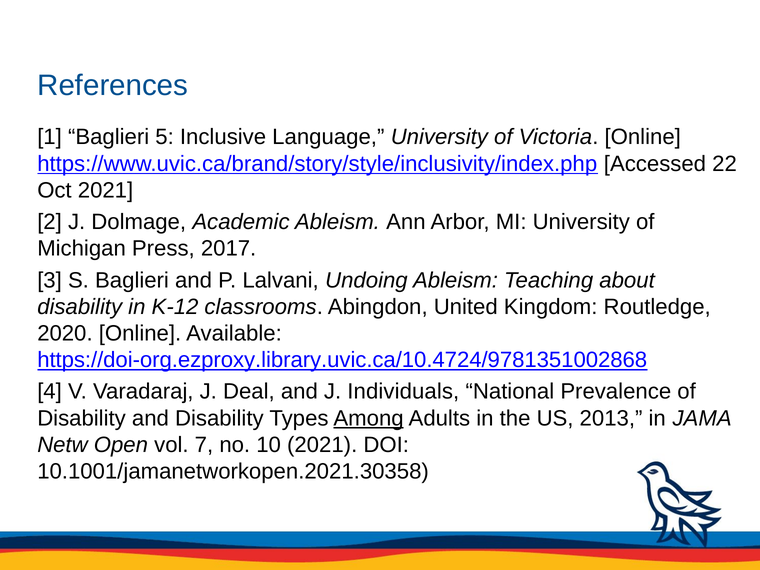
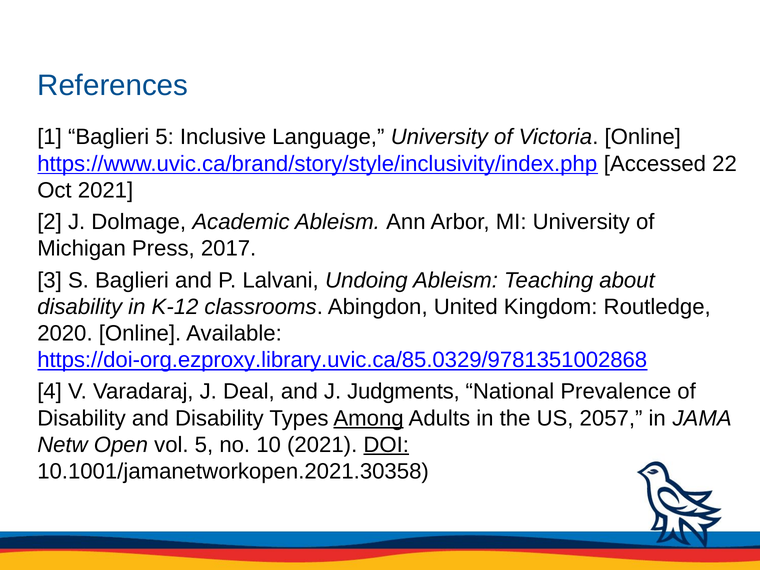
https://doi-org.ezproxy.library.uvic.ca/10.4724/9781351002868: https://doi-org.ezproxy.library.uvic.ca/10.4724/9781351002868 -> https://doi-org.ezproxy.library.uvic.ca/85.0329/9781351002868
Individuals: Individuals -> Judgments
2013: 2013 -> 2057
vol 7: 7 -> 5
DOI underline: none -> present
